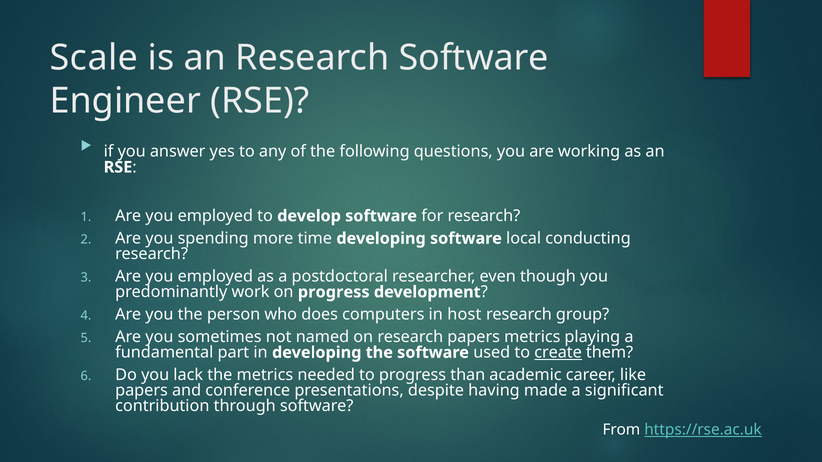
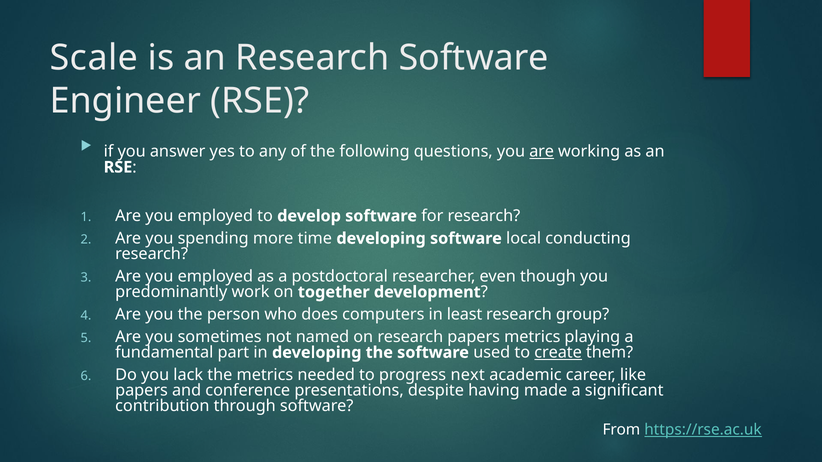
are at (542, 152) underline: none -> present
on progress: progress -> together
host: host -> least
than: than -> next
